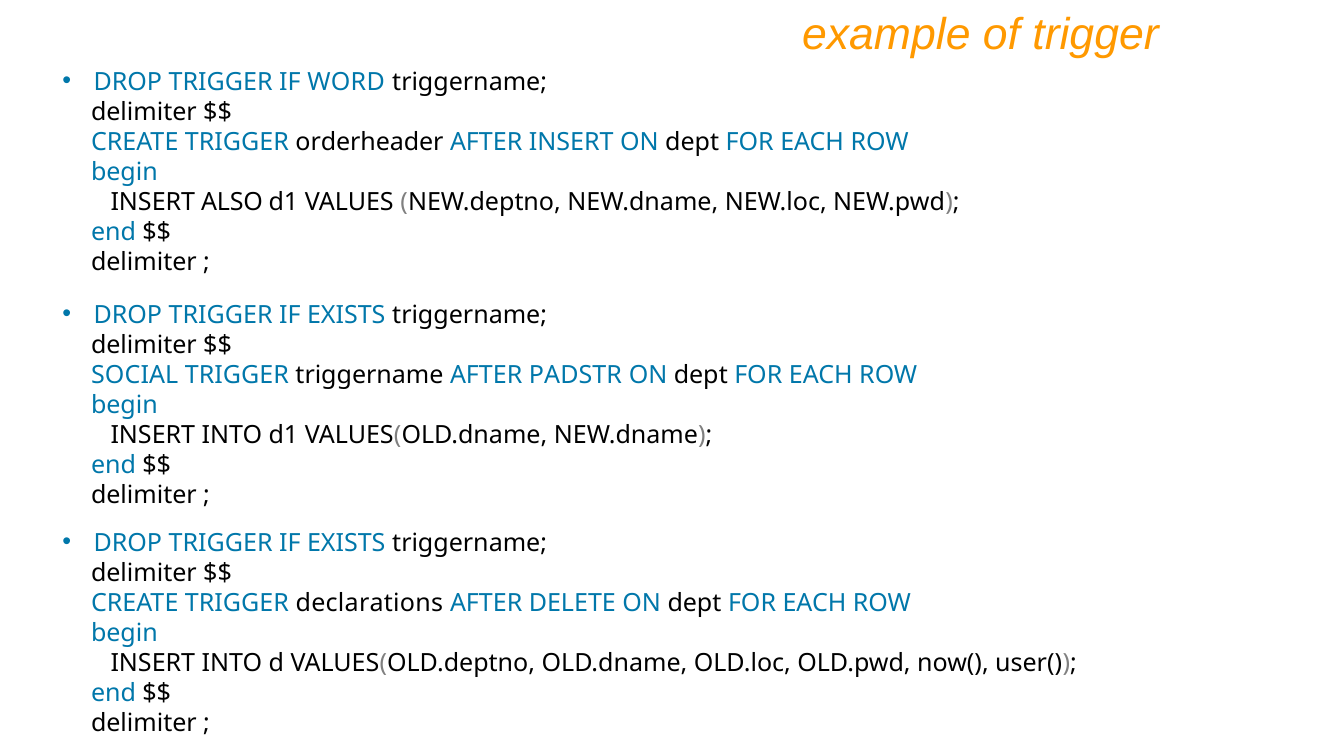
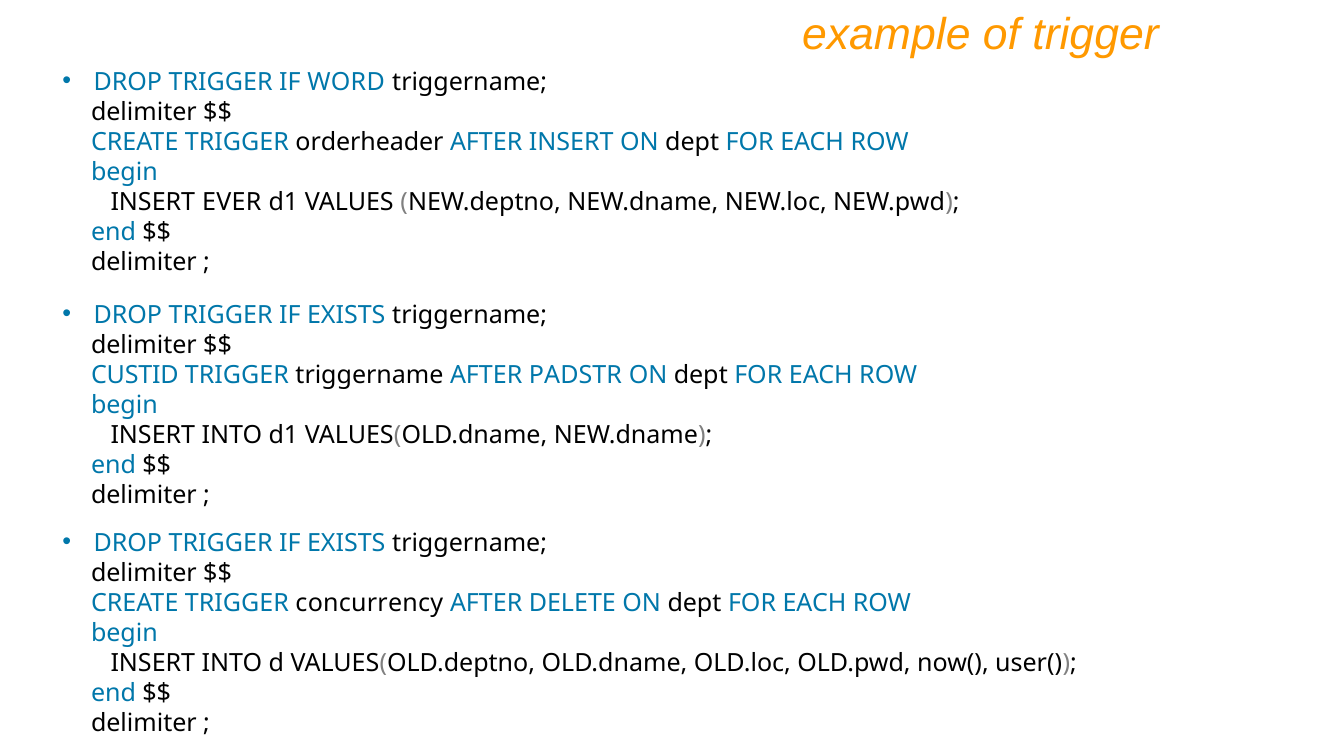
ALSO: ALSO -> EVER
SOCIAL: SOCIAL -> CUSTID
declarations: declarations -> concurrency
